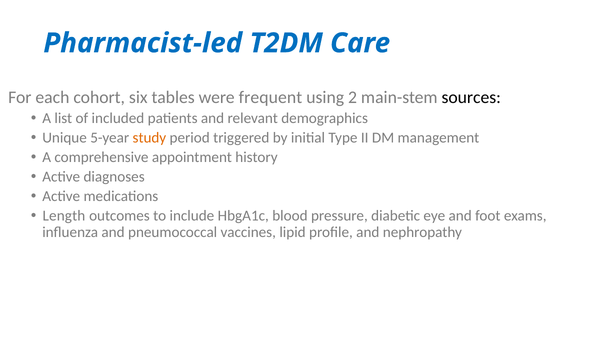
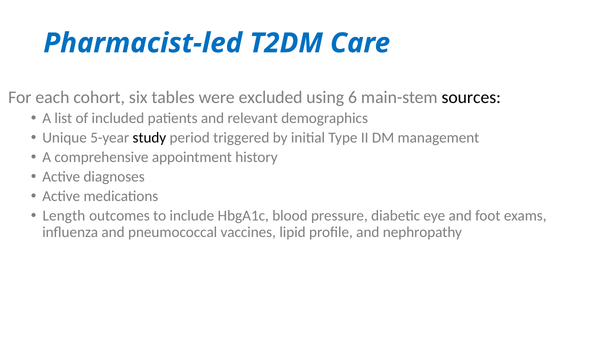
frequent: frequent -> excluded
2: 2 -> 6
study colour: orange -> black
